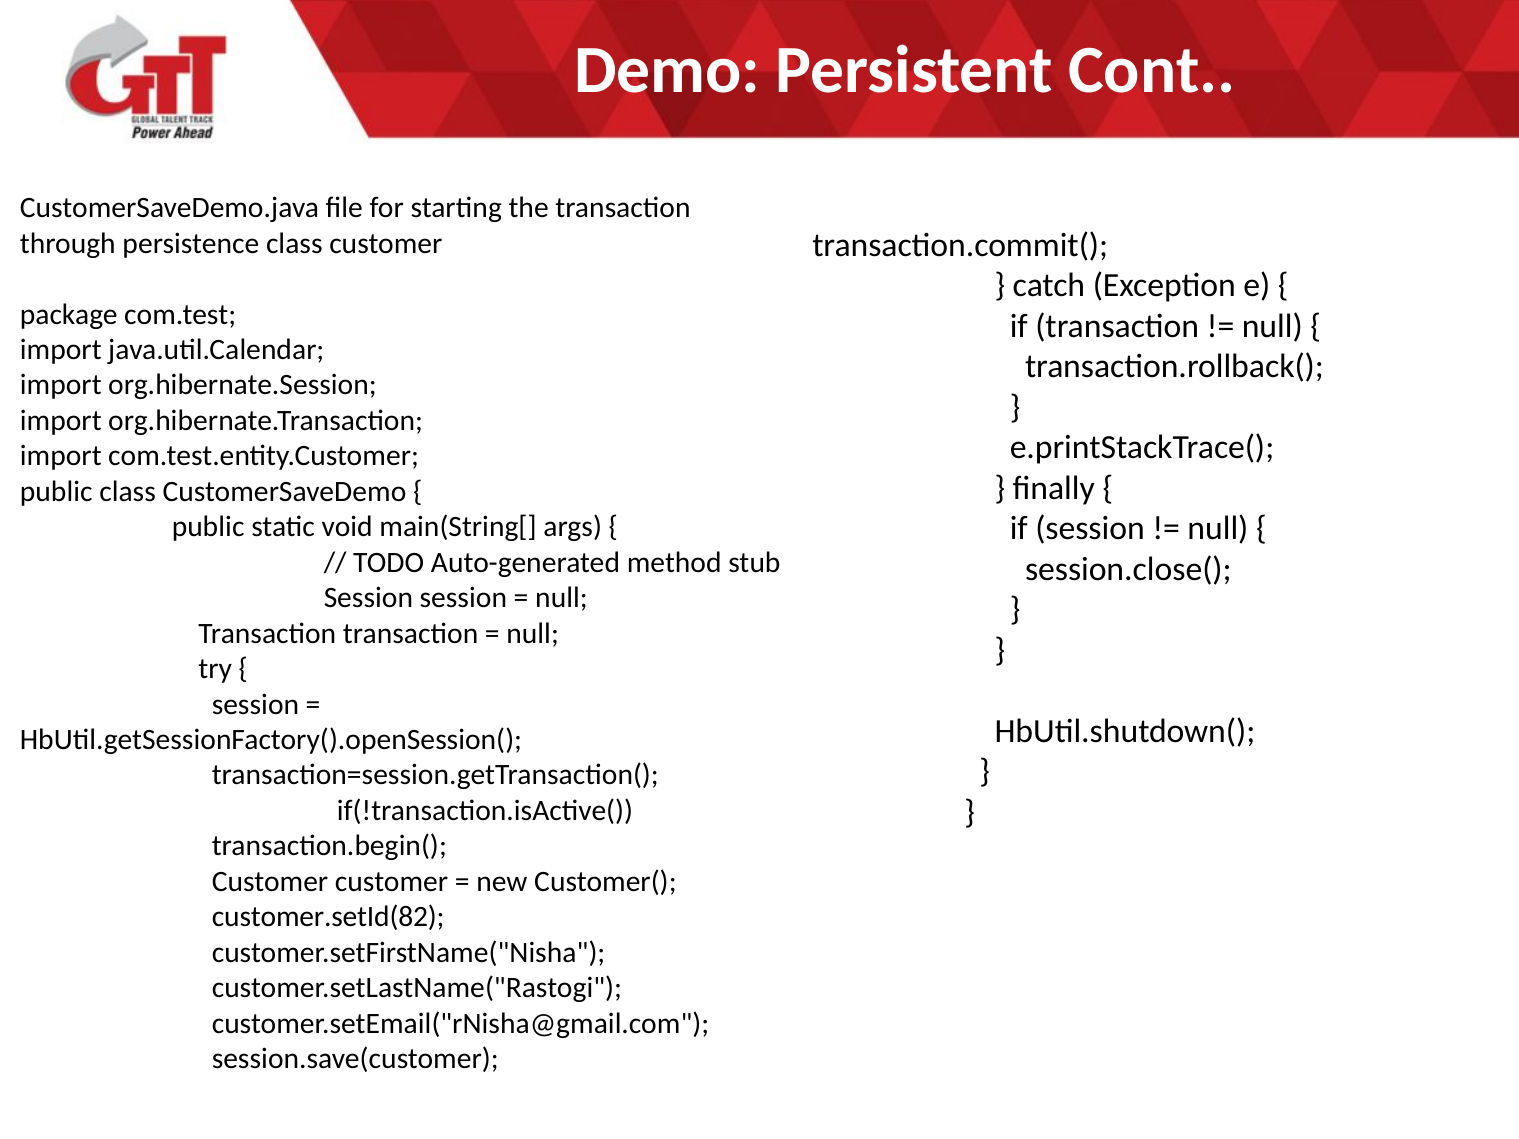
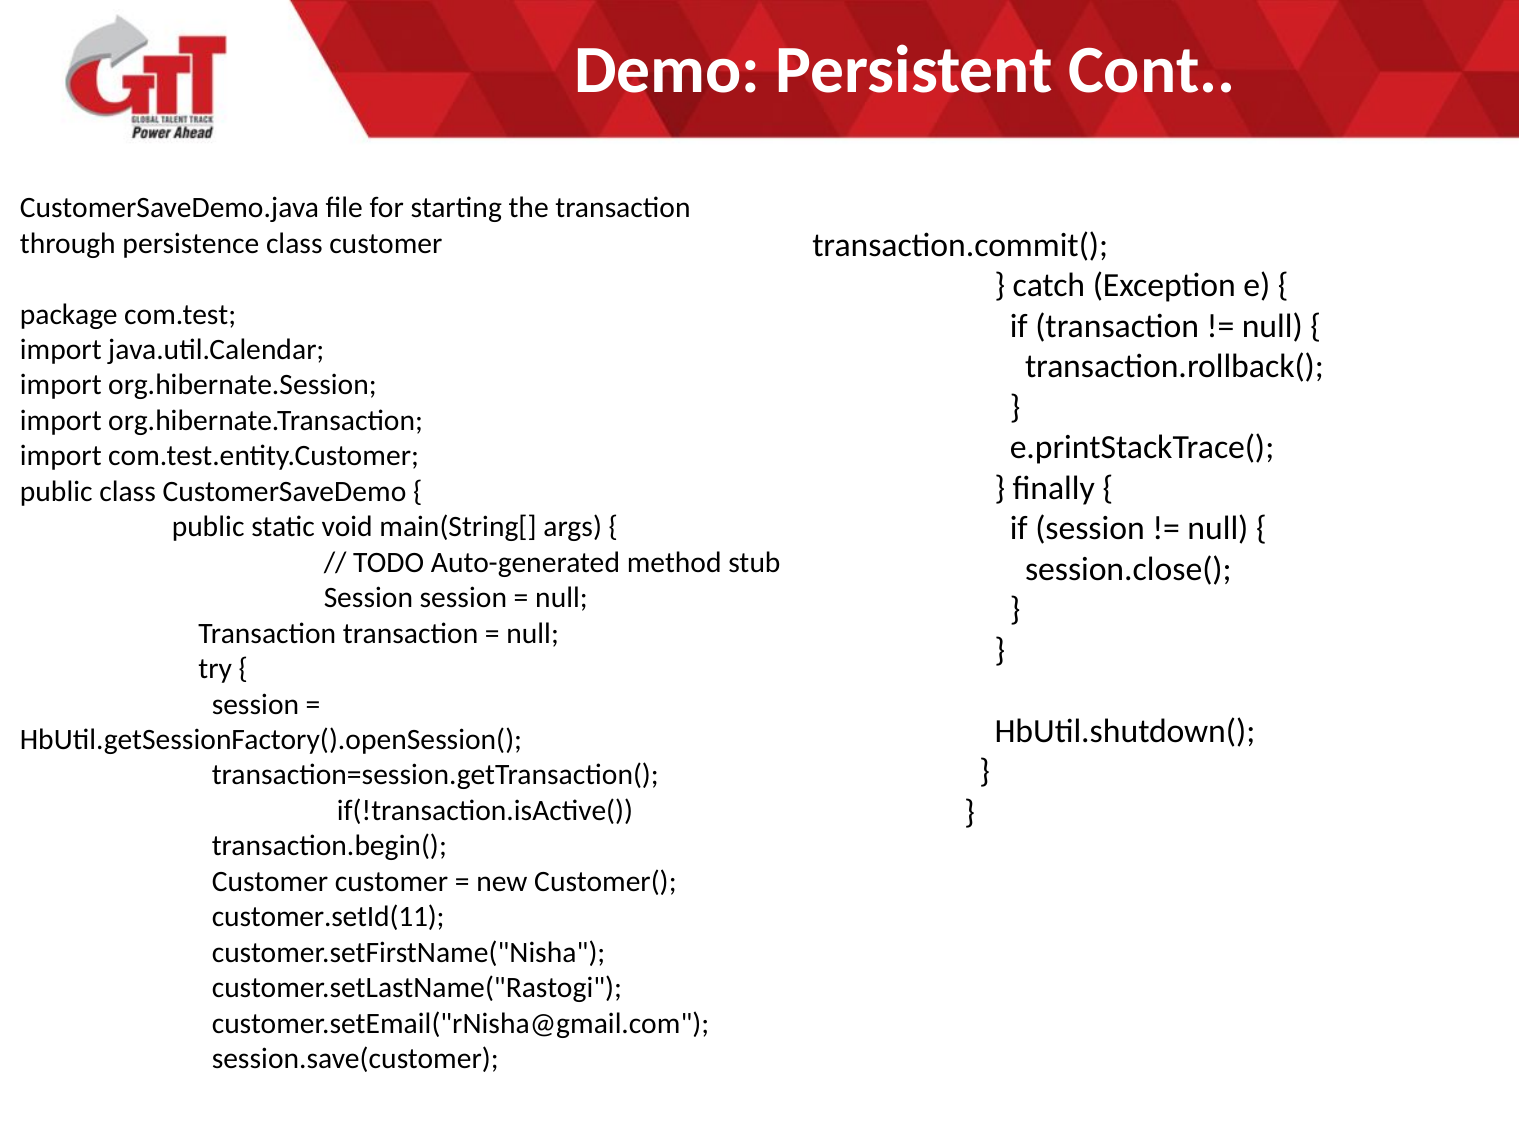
customer.setId(82: customer.setId(82 -> customer.setId(11
